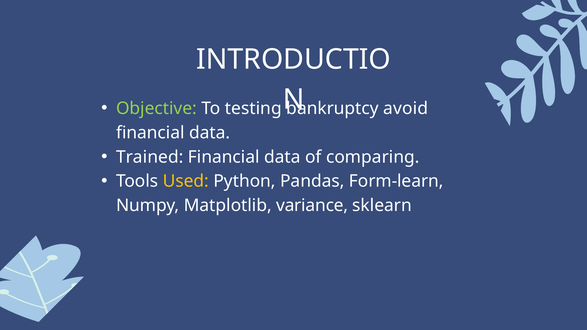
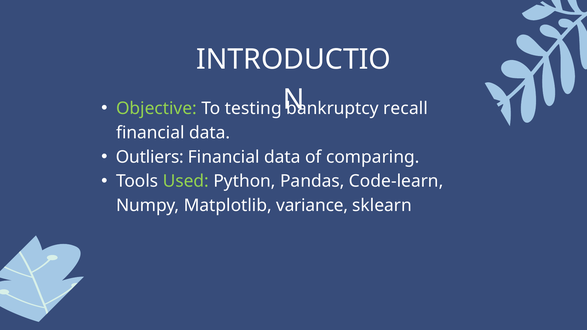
avoid: avoid -> recall
Trained: Trained -> Outliers
Used colour: yellow -> light green
Form-learn: Form-learn -> Code-learn
